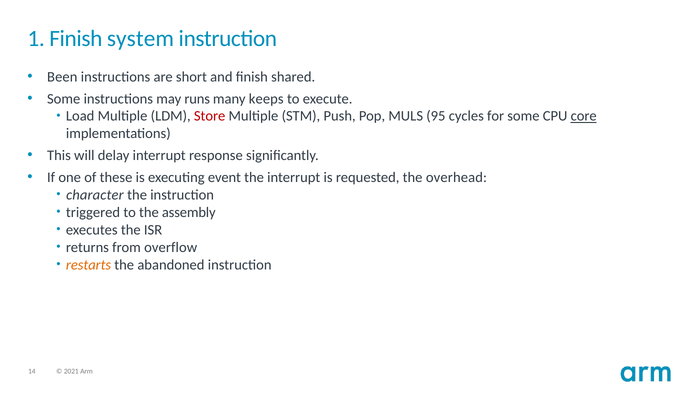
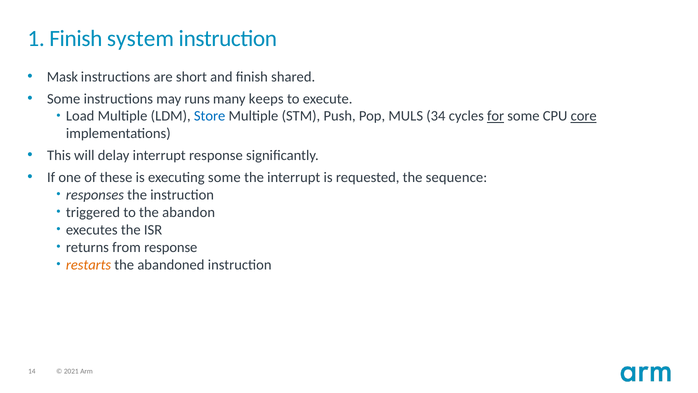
Been: Been -> Mask
Store colour: red -> blue
95: 95 -> 34
for underline: none -> present
executing event: event -> some
overhead: overhead -> sequence
character: character -> responses
assembly: assembly -> abandon
from overflow: overflow -> response
